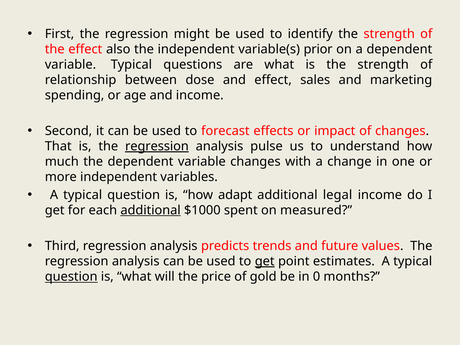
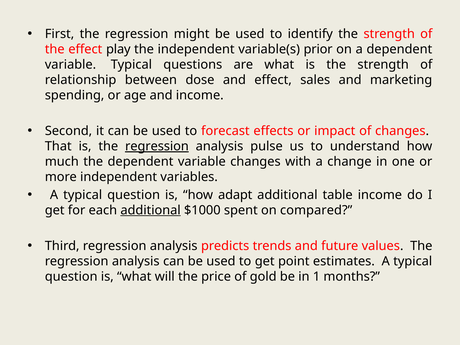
also: also -> play
legal: legal -> table
measured: measured -> compared
get at (265, 261) underline: present -> none
question at (71, 277) underline: present -> none
0: 0 -> 1
